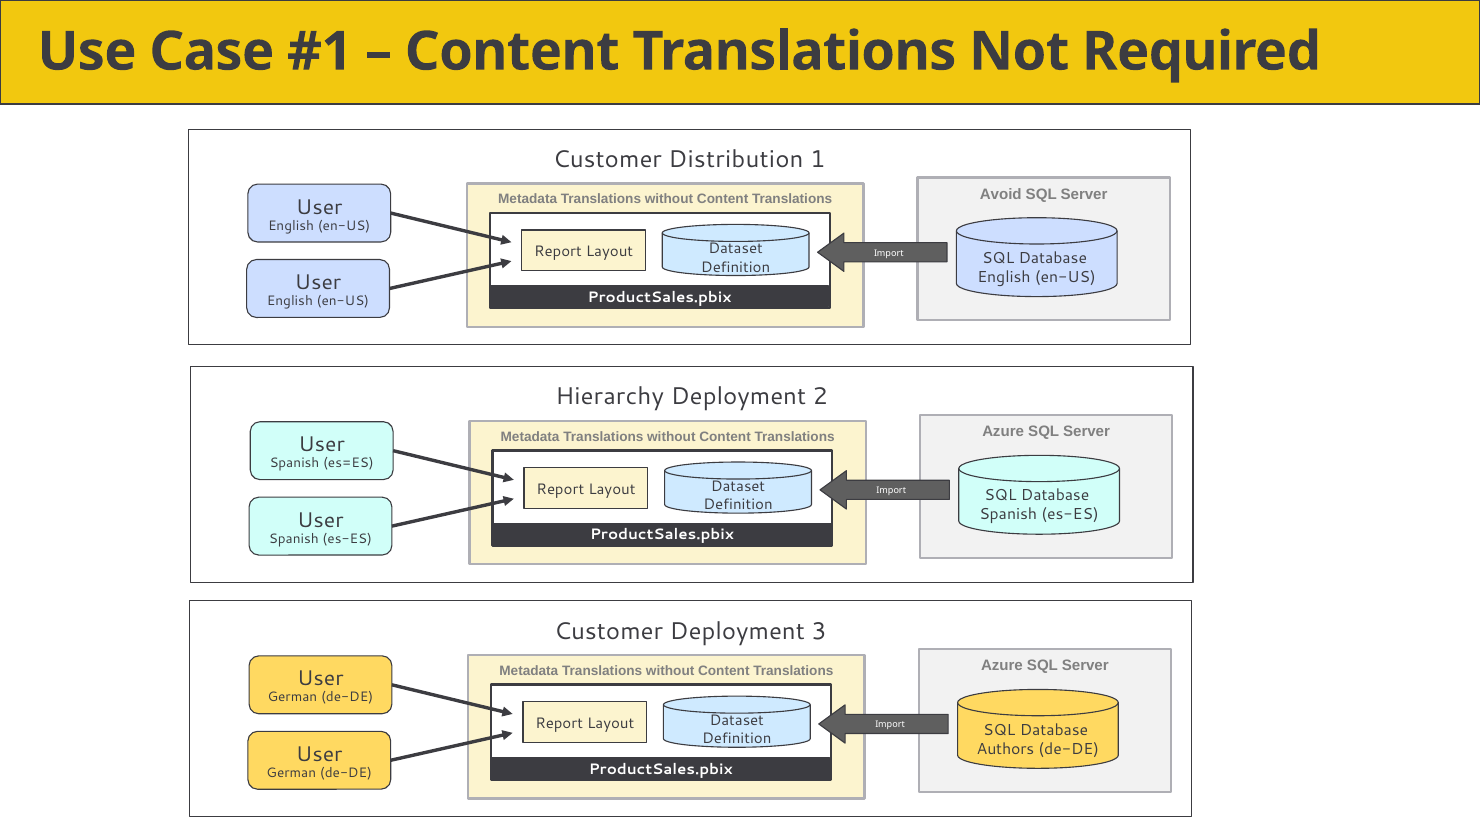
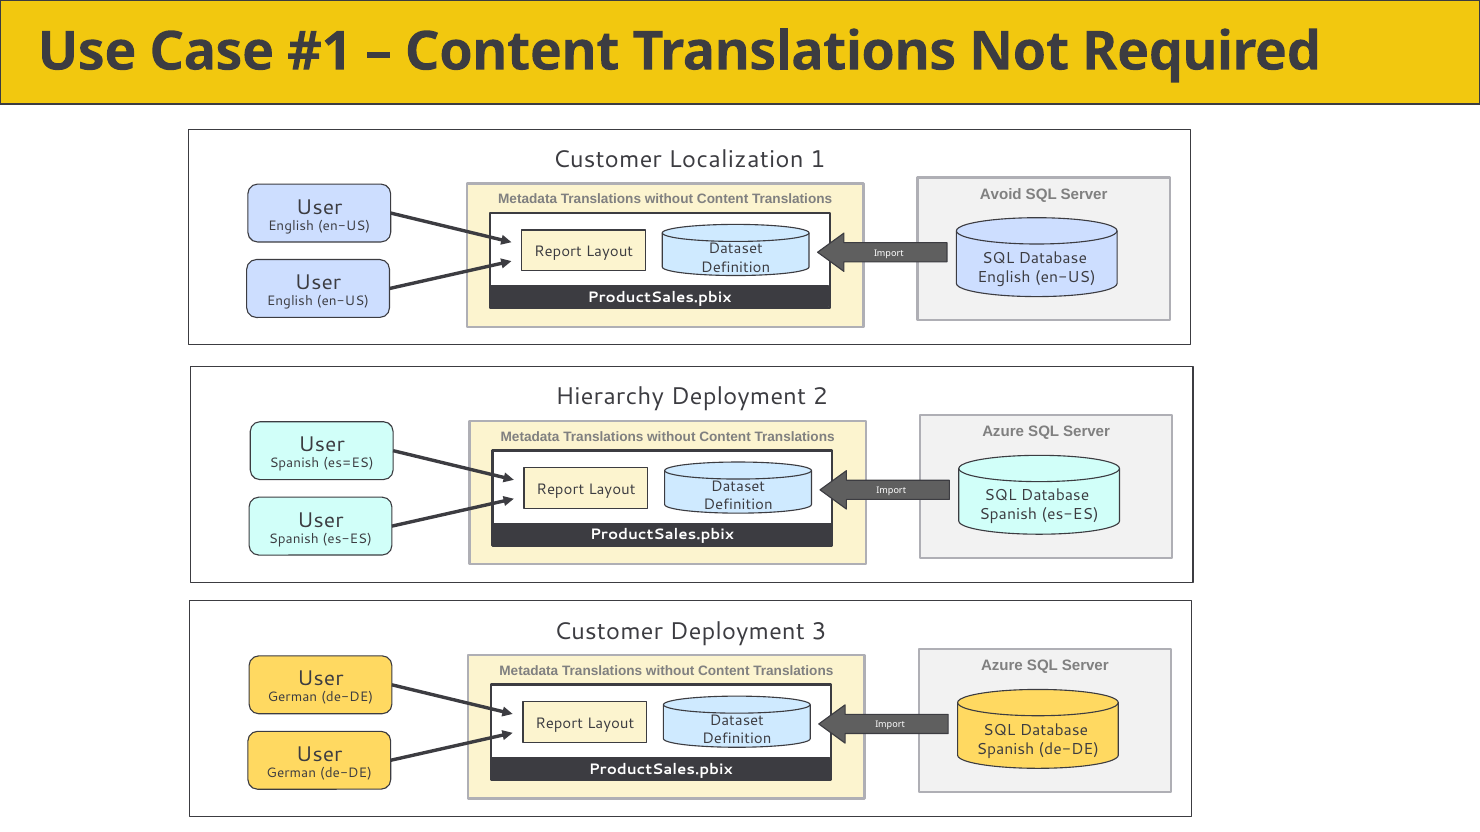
Distribution: Distribution -> Localization
Authors at (1005, 749): Authors -> Spanish
